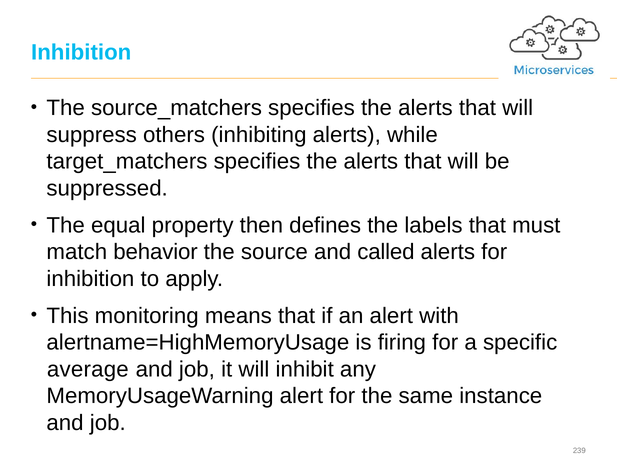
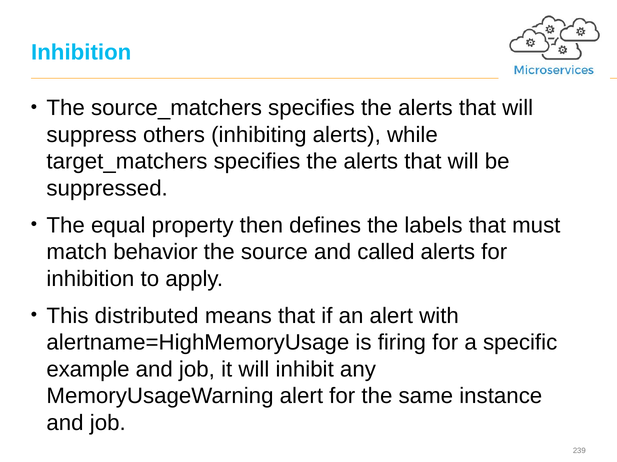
monitoring: monitoring -> distributed
average: average -> example
